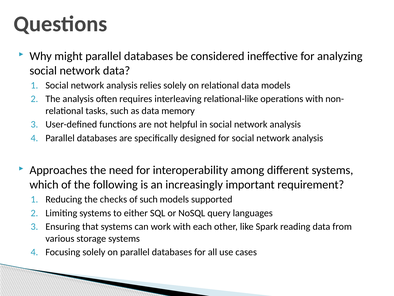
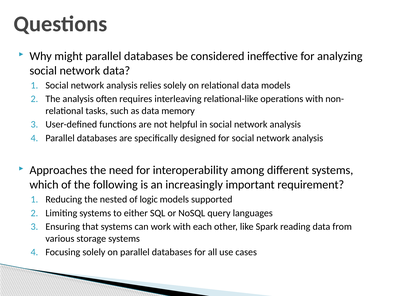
checks: checks -> nested
of such: such -> logic
